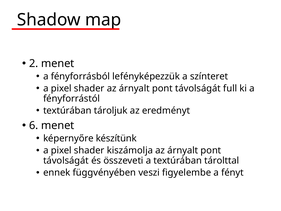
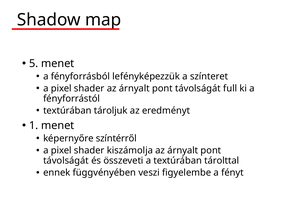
2: 2 -> 5
6: 6 -> 1
készítünk: készítünk -> színtérről
